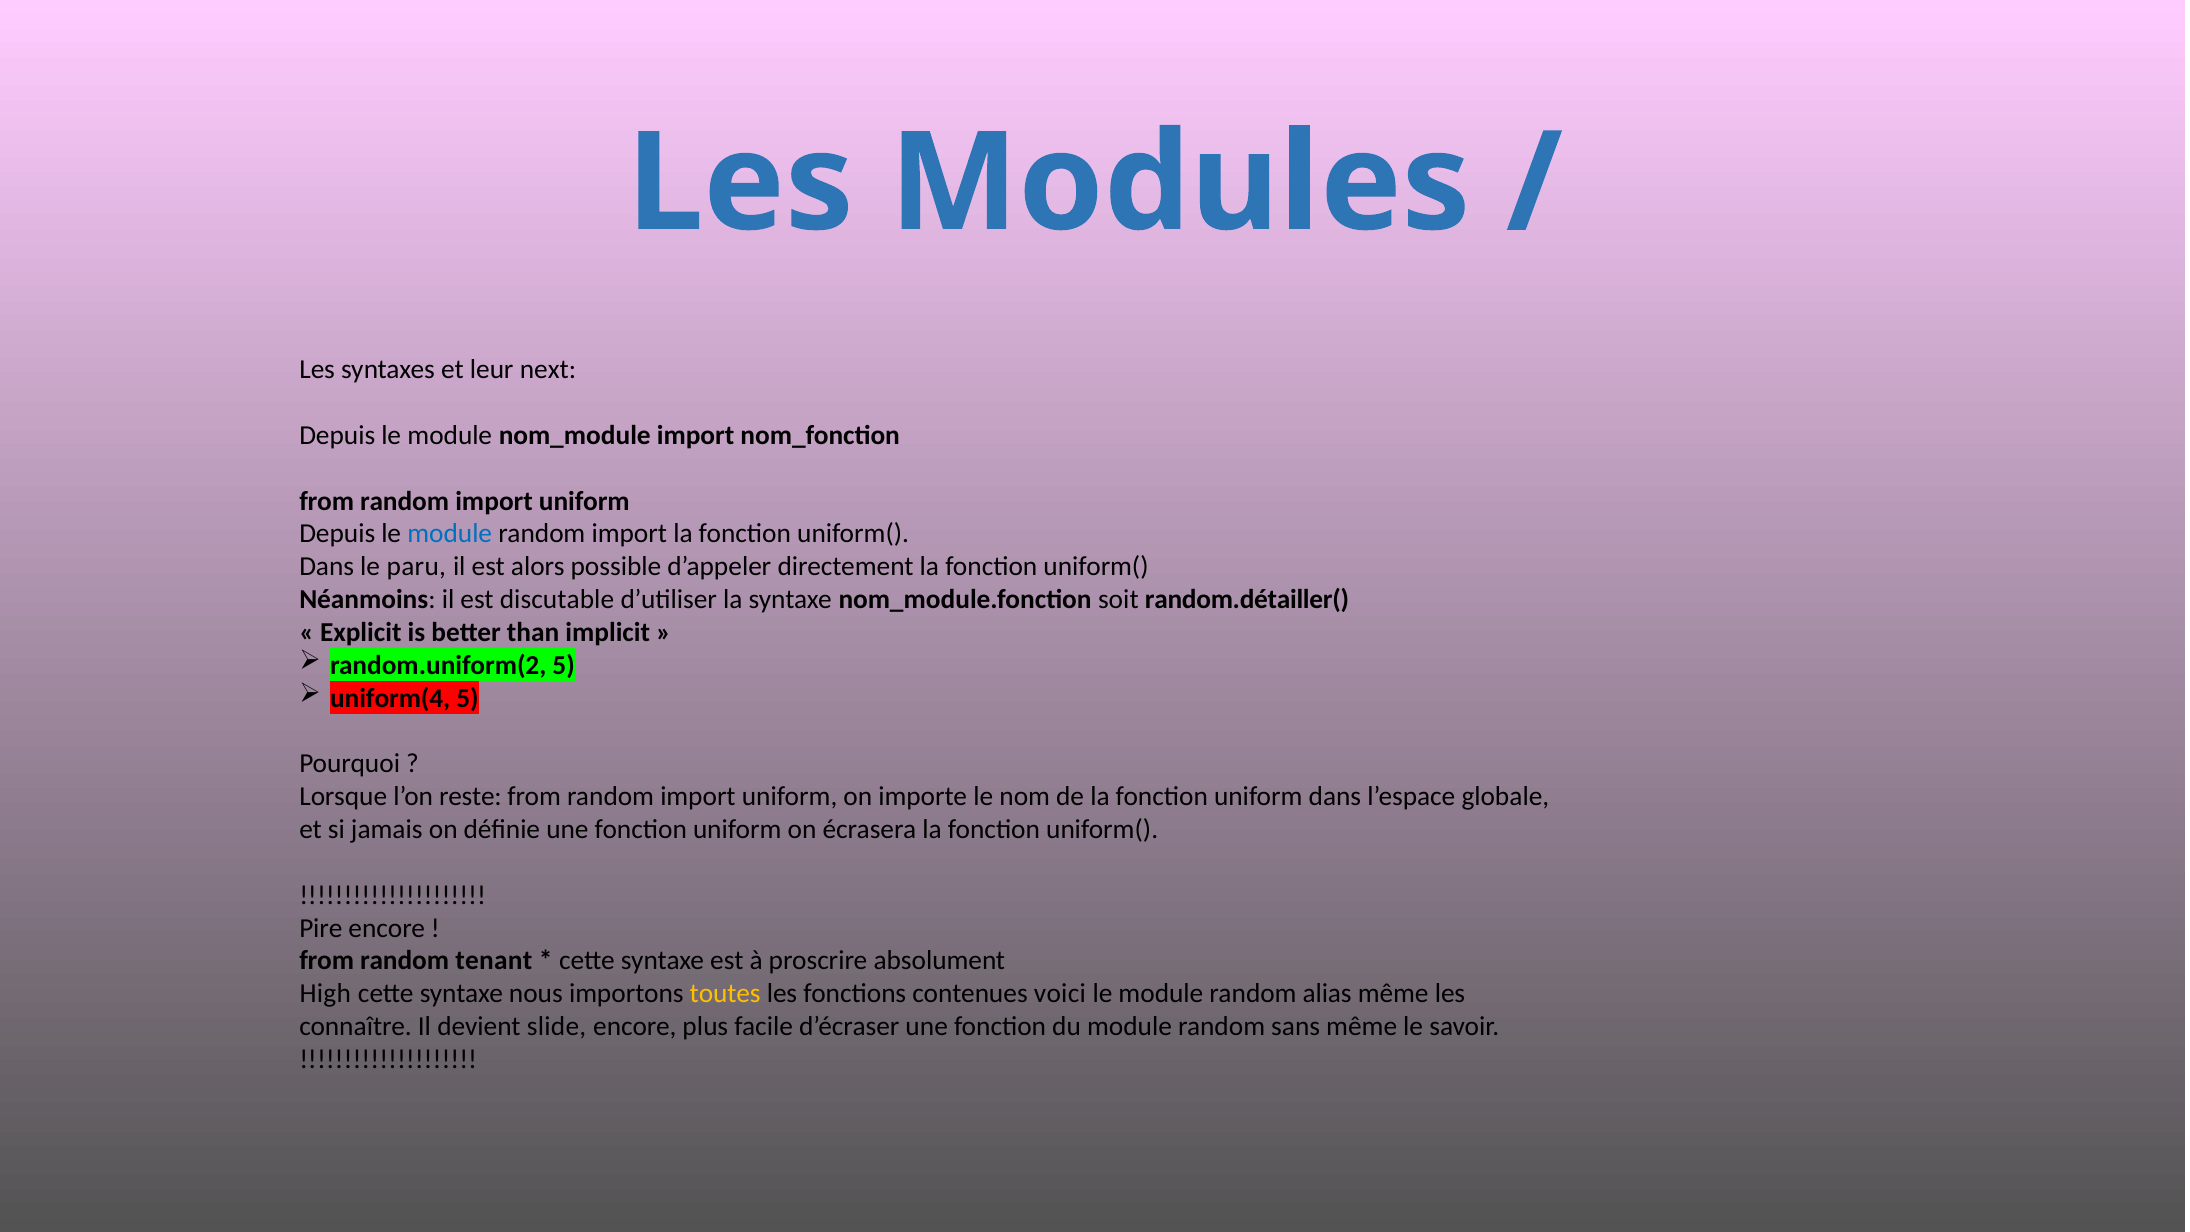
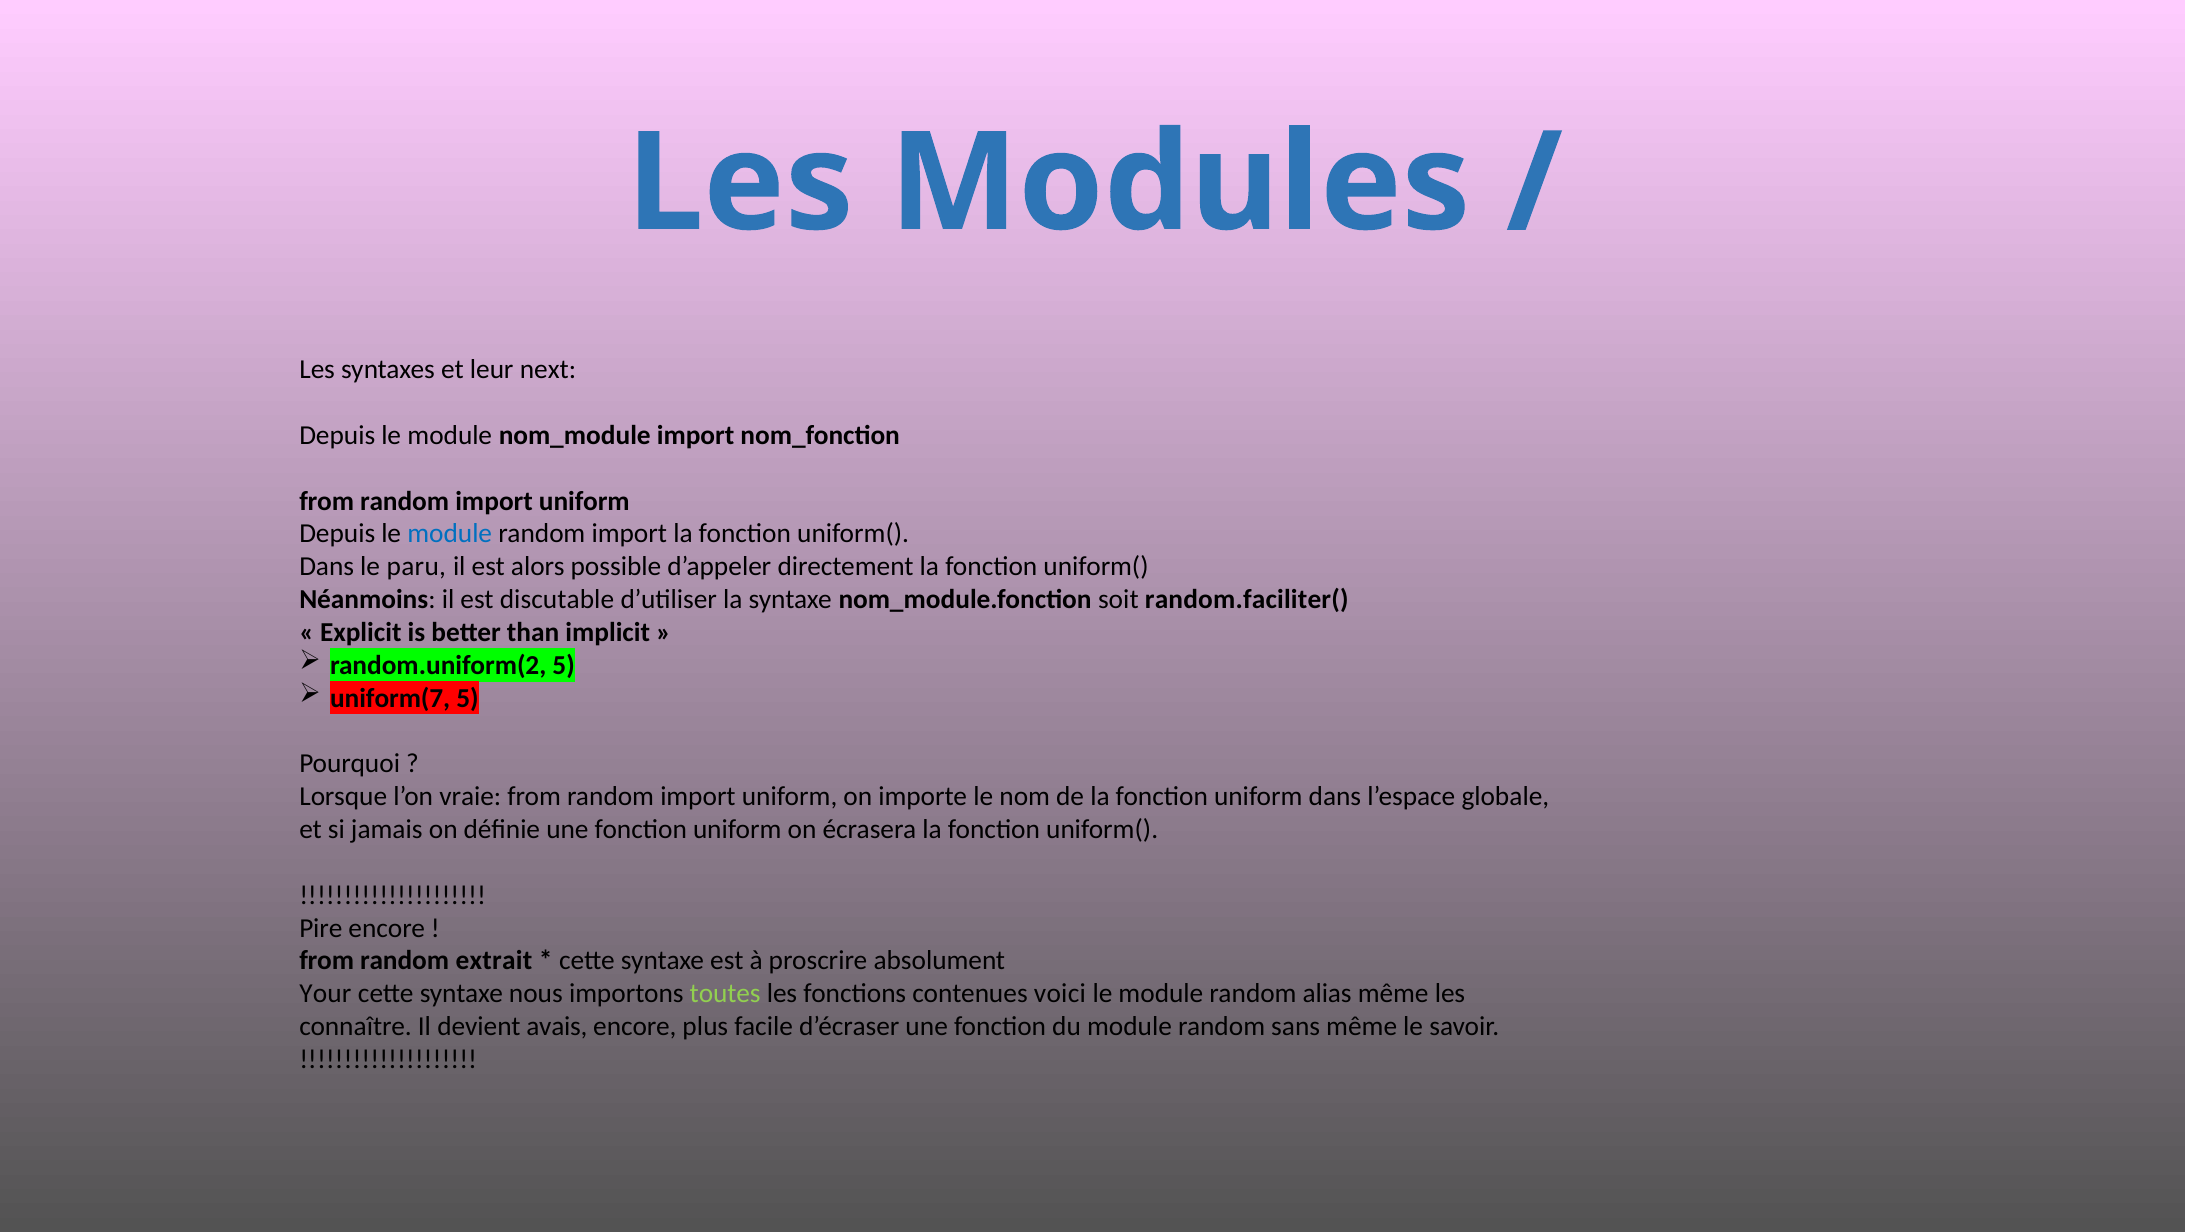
random.détailler(: random.détailler( -> random.faciliter(
uniform(4: uniform(4 -> uniform(7
reste: reste -> vraie
tenant: tenant -> extrait
High: High -> Your
toutes colour: yellow -> light green
slide: slide -> avais
